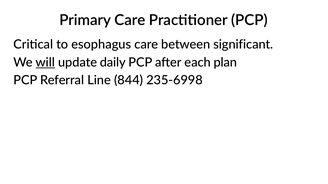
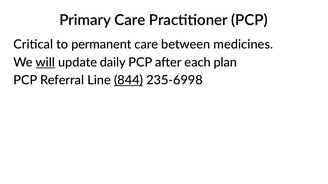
esophagus: esophagus -> permanent
significant: significant -> medicines
844 underline: none -> present
